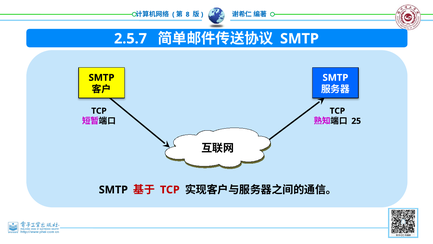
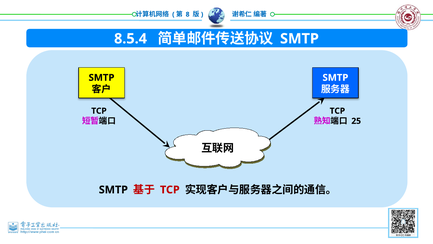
2.5.7: 2.5.7 -> 8.5.4
